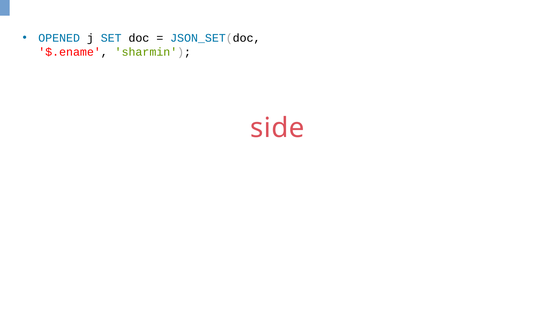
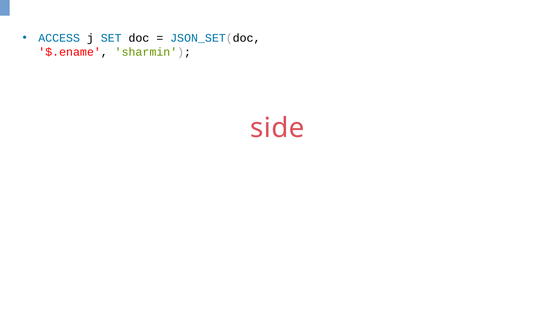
OPENED: OPENED -> ACCESS
